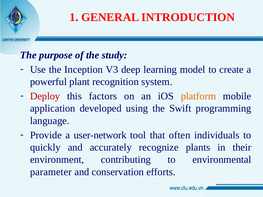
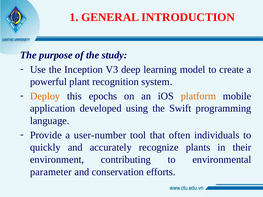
Deploy colour: red -> orange
factors: factors -> epochs
user-network: user-network -> user-number
